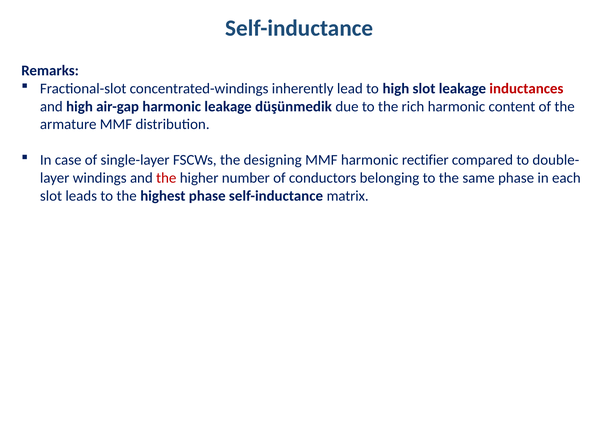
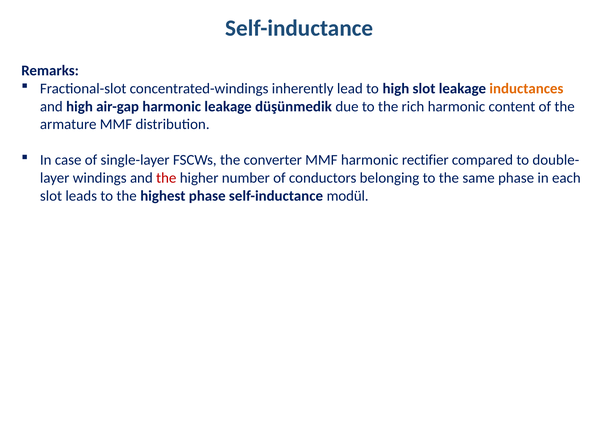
inductances colour: red -> orange
designing: designing -> converter
matrix: matrix -> modül
